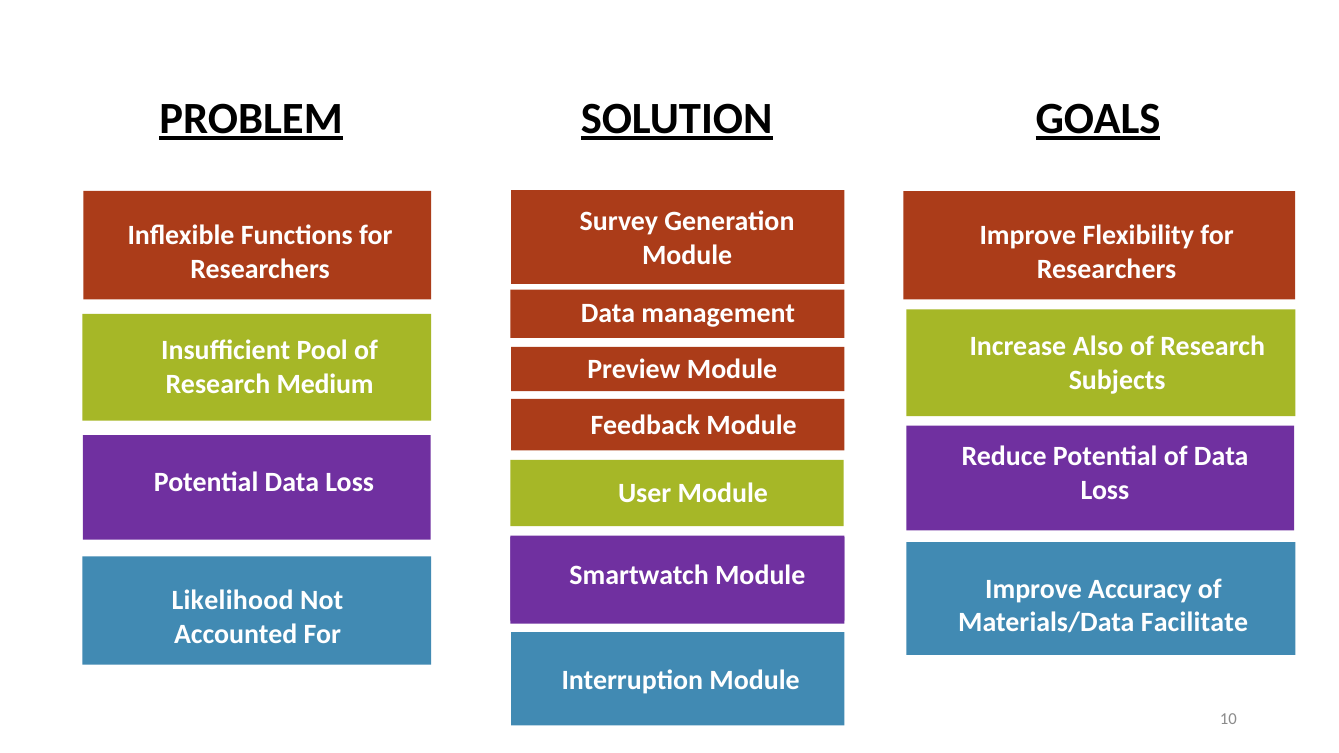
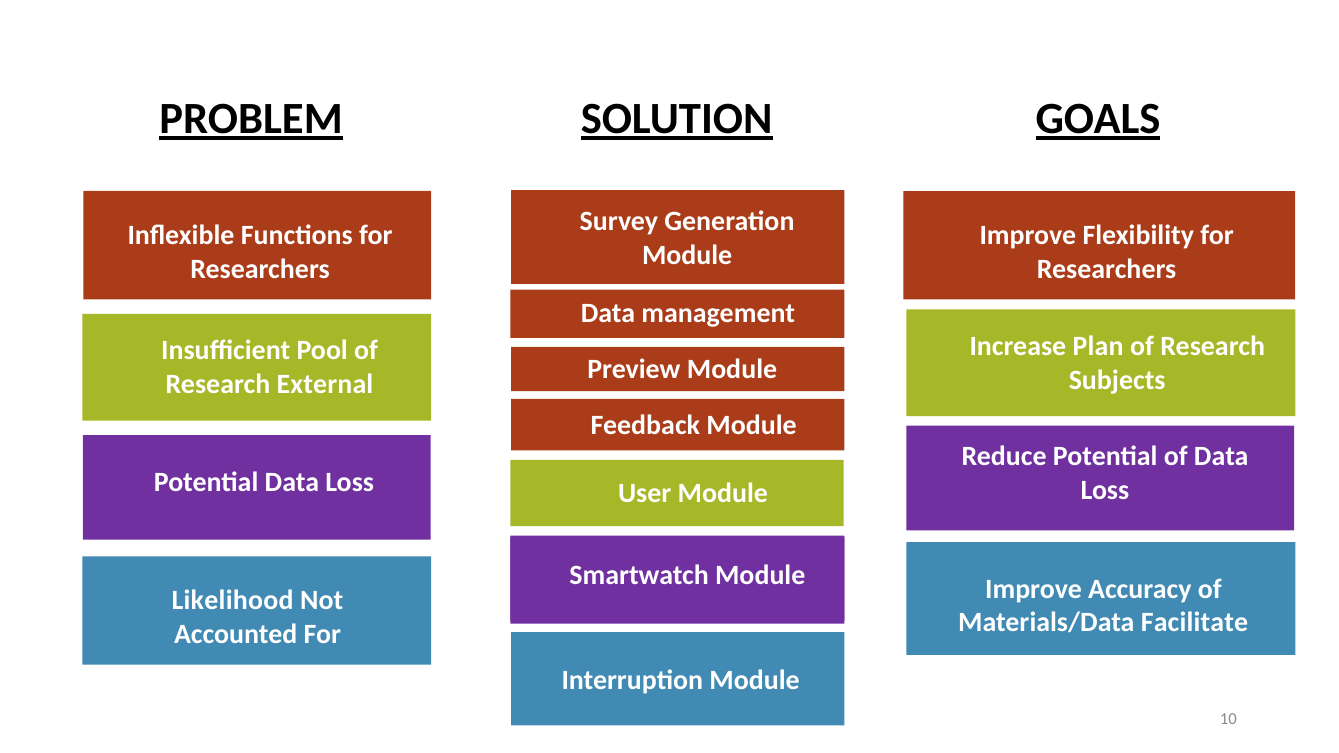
Also: Also -> Plan
Medium: Medium -> External
